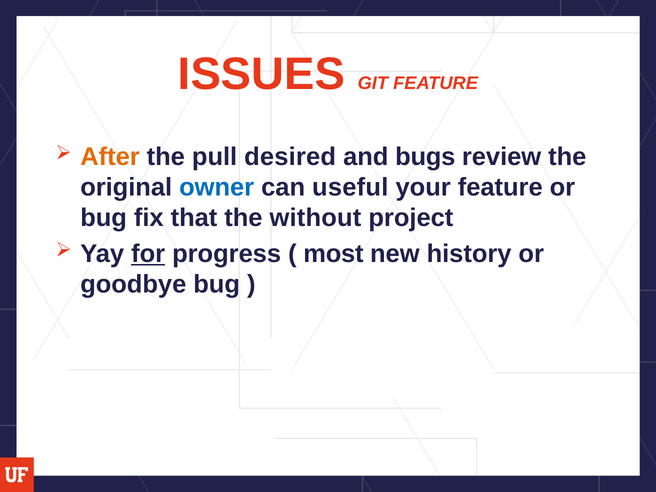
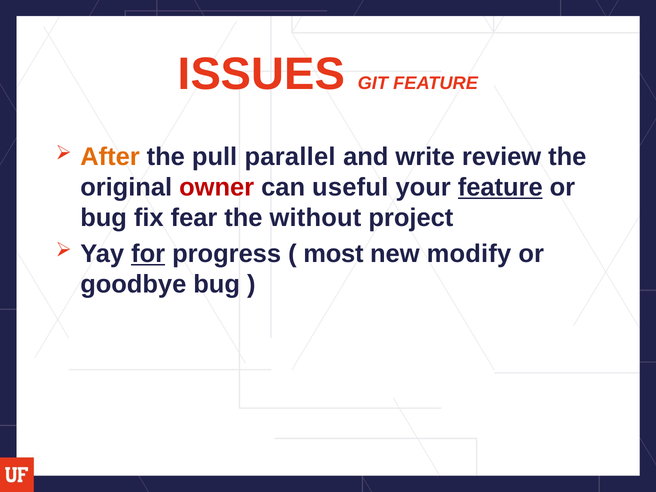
desired: desired -> parallel
bugs: bugs -> write
owner colour: blue -> red
feature at (500, 187) underline: none -> present
that: that -> fear
history: history -> modify
